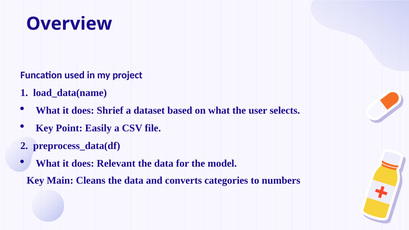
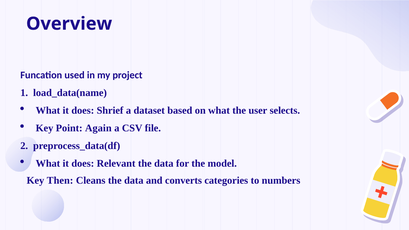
Easily: Easily -> Again
Main: Main -> Then
